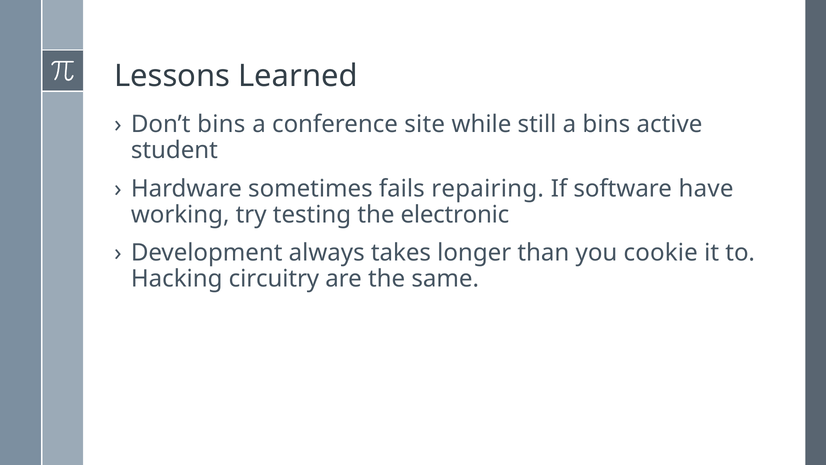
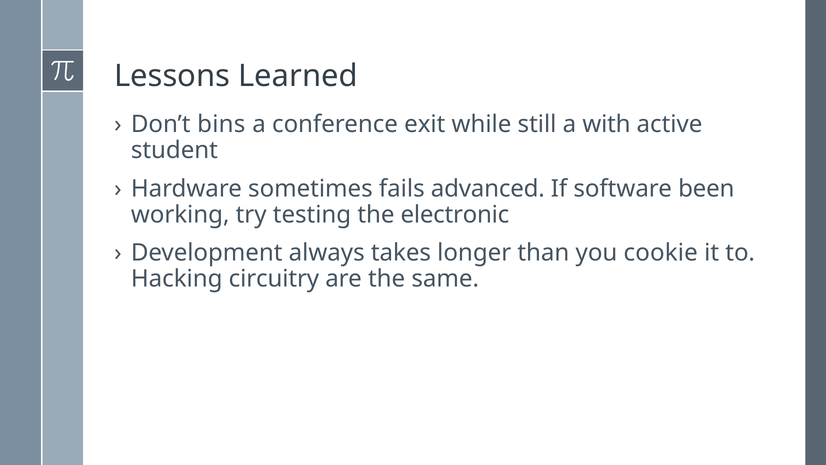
site: site -> exit
a bins: bins -> with
repairing: repairing -> advanced
have: have -> been
